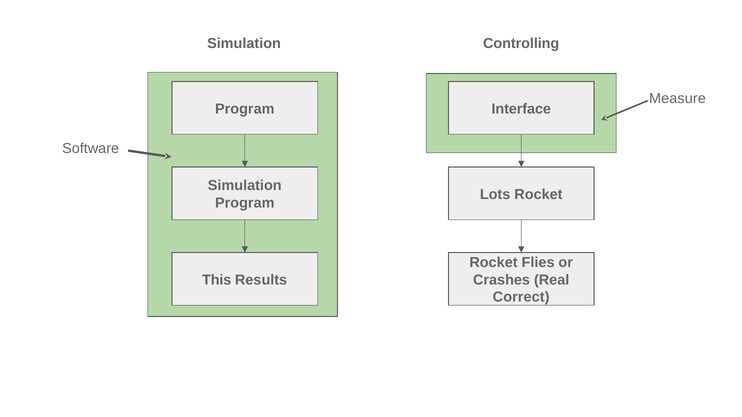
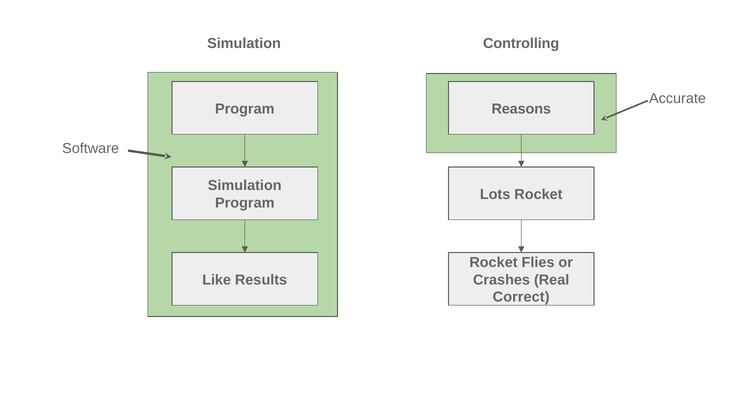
Measure: Measure -> Accurate
Interface: Interface -> Reasons
This: This -> Like
